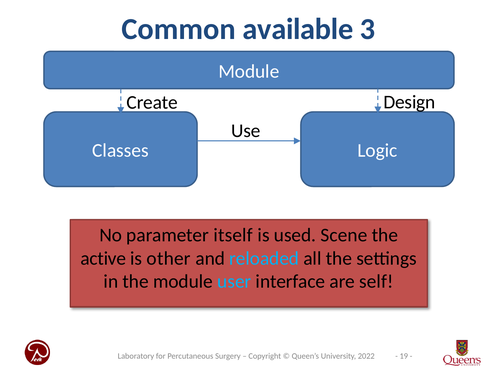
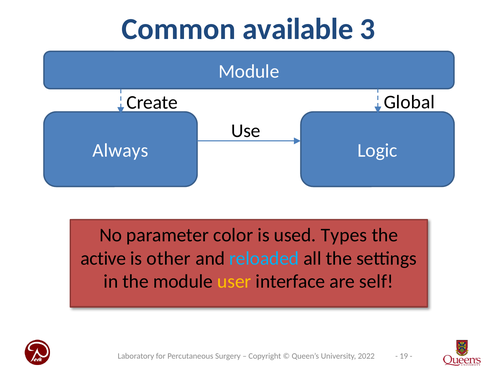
Design: Design -> Global
Classes: Classes -> Always
itself: itself -> color
Scene: Scene -> Types
user colour: light blue -> yellow
